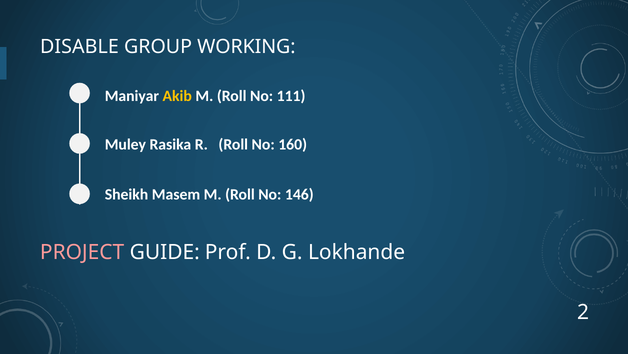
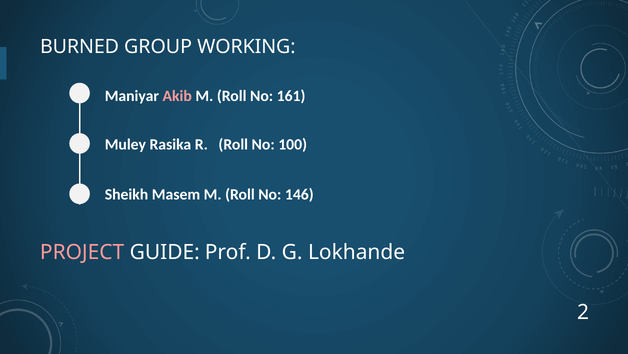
DISABLE: DISABLE -> BURNED
Akib colour: yellow -> pink
111: 111 -> 161
160: 160 -> 100
